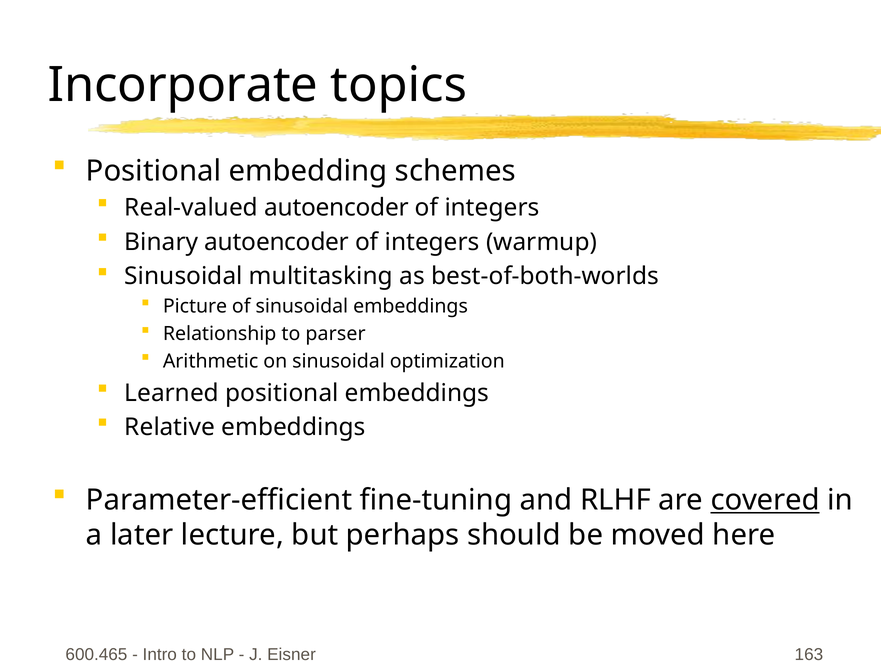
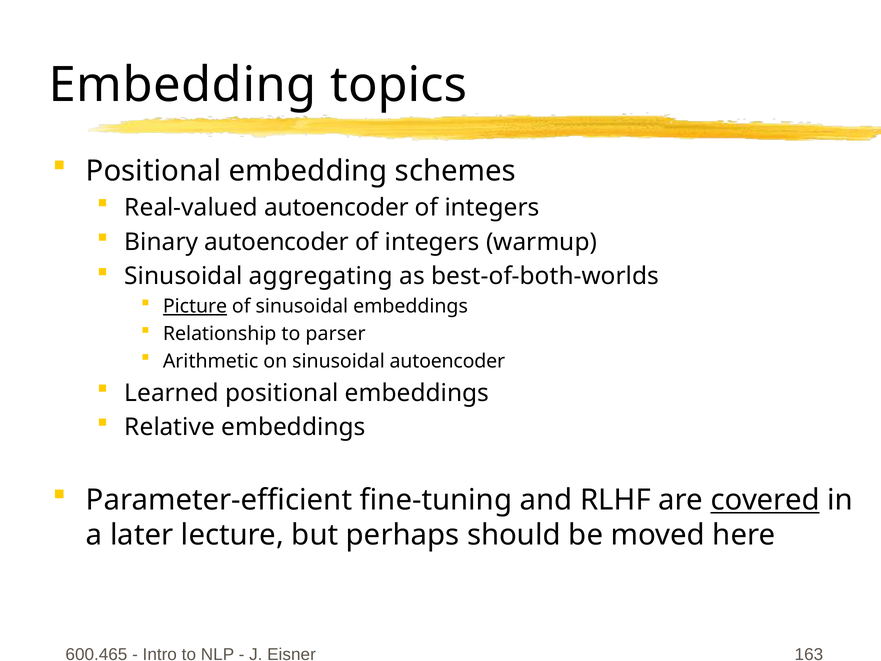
Incorporate at (183, 85): Incorporate -> Embedding
multitasking: multitasking -> aggregating
Picture underline: none -> present
sinusoidal optimization: optimization -> autoencoder
